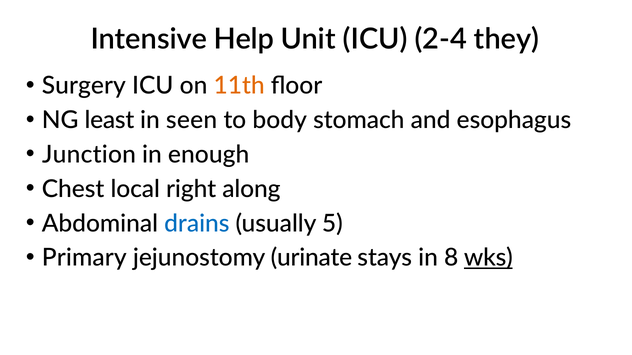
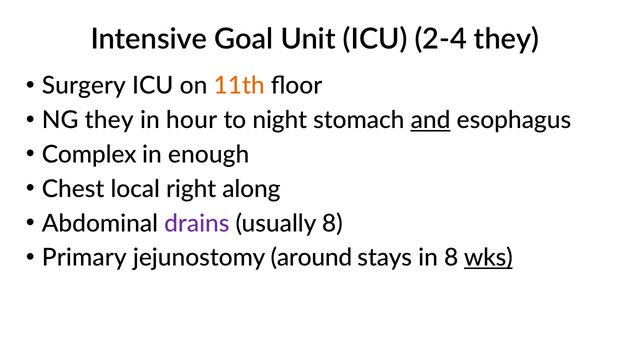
Help: Help -> Goal
NG least: least -> they
seen: seen -> hour
body: body -> night
and underline: none -> present
Junction: Junction -> Complex
drains colour: blue -> purple
usually 5: 5 -> 8
urinate: urinate -> around
